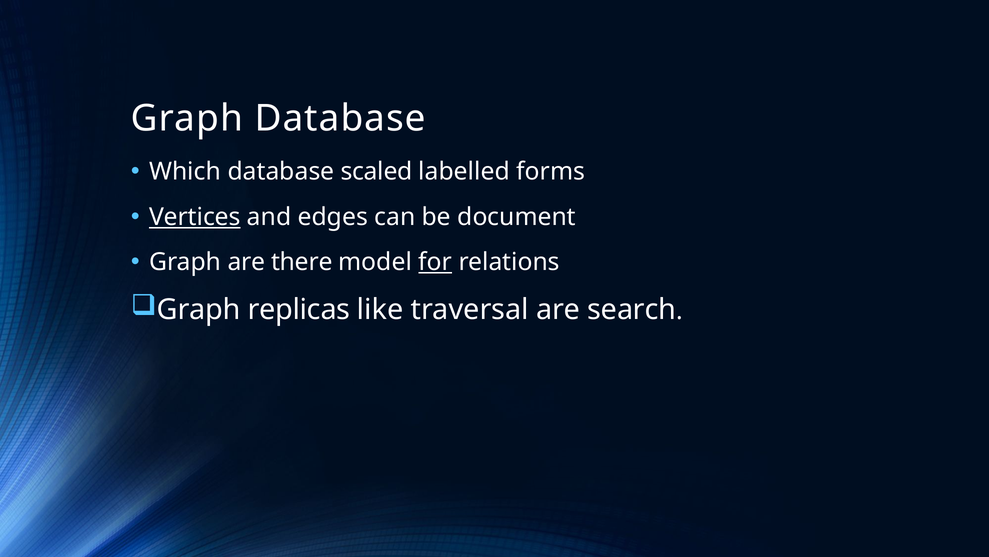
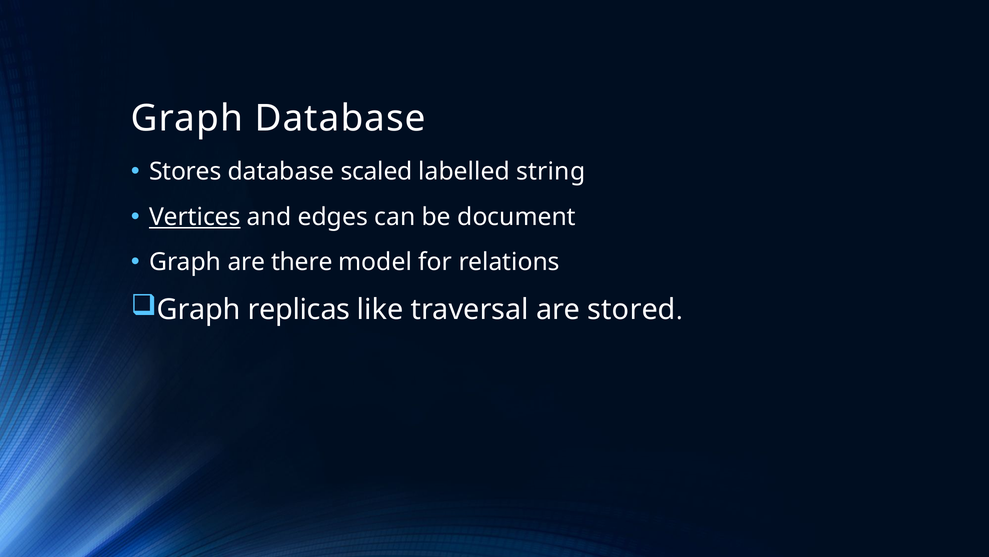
Which: Which -> Stores
forms: forms -> string
for underline: present -> none
search: search -> stored
